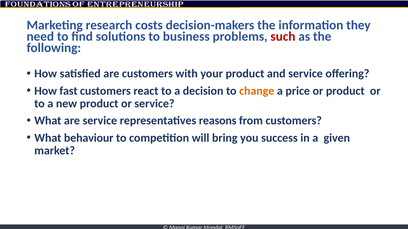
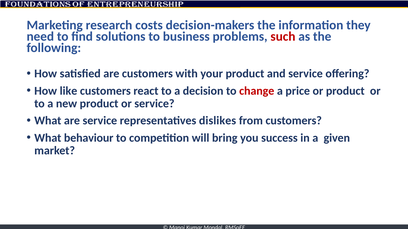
fast: fast -> like
change colour: orange -> red
reasons: reasons -> dislikes
